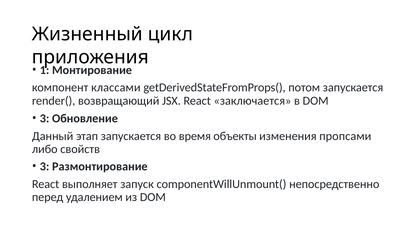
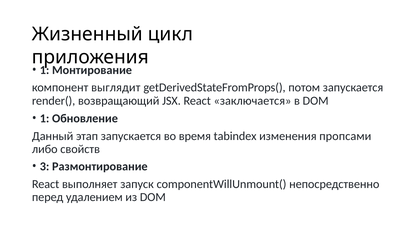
классами: классами -> выглядит
3 at (45, 119): 3 -> 1
объекты: объекты -> tabindex
